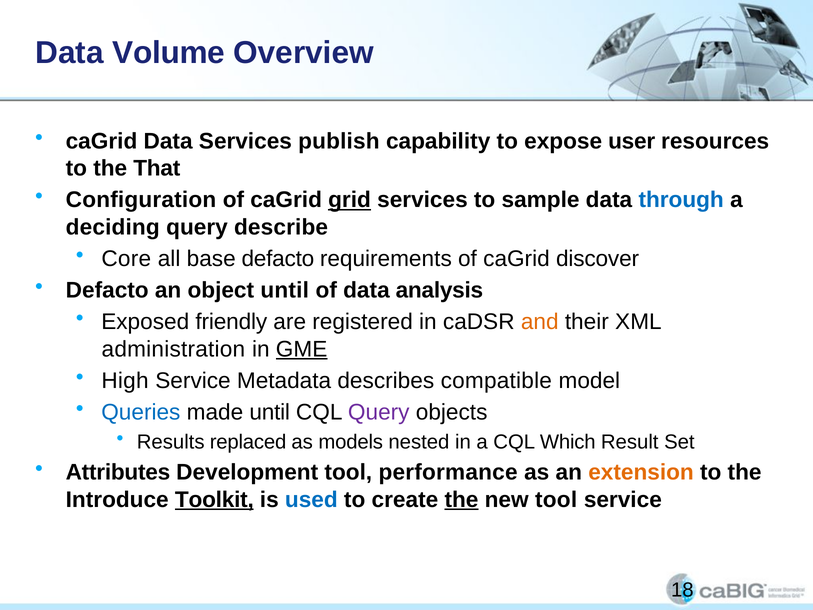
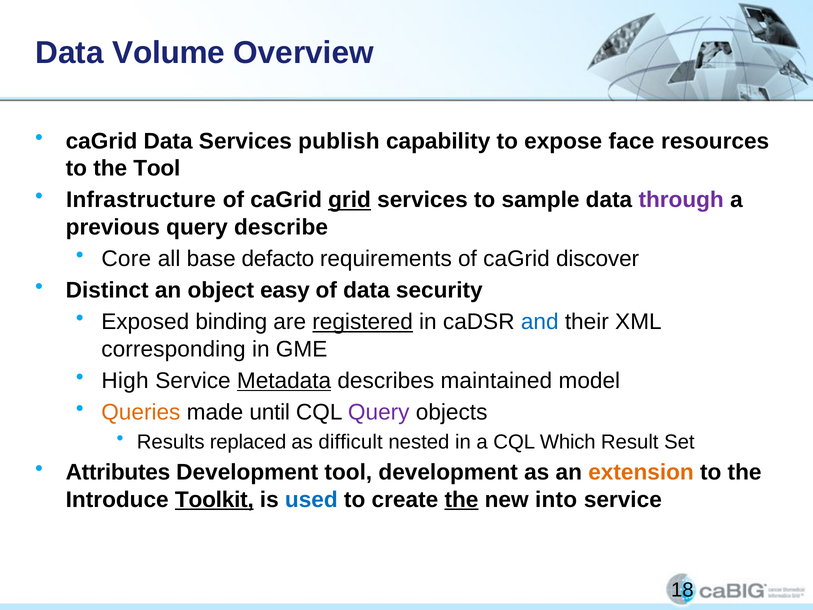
user: user -> face
the That: That -> Tool
Configuration: Configuration -> Infrastructure
through colour: blue -> purple
deciding: deciding -> previous
Defacto at (107, 290): Defacto -> Distinct
object until: until -> easy
analysis: analysis -> security
friendly: friendly -> binding
registered underline: none -> present
and colour: orange -> blue
administration: administration -> corresponding
GME underline: present -> none
Metadata underline: none -> present
compatible: compatible -> maintained
Queries colour: blue -> orange
models: models -> difficult
tool performance: performance -> development
new tool: tool -> into
